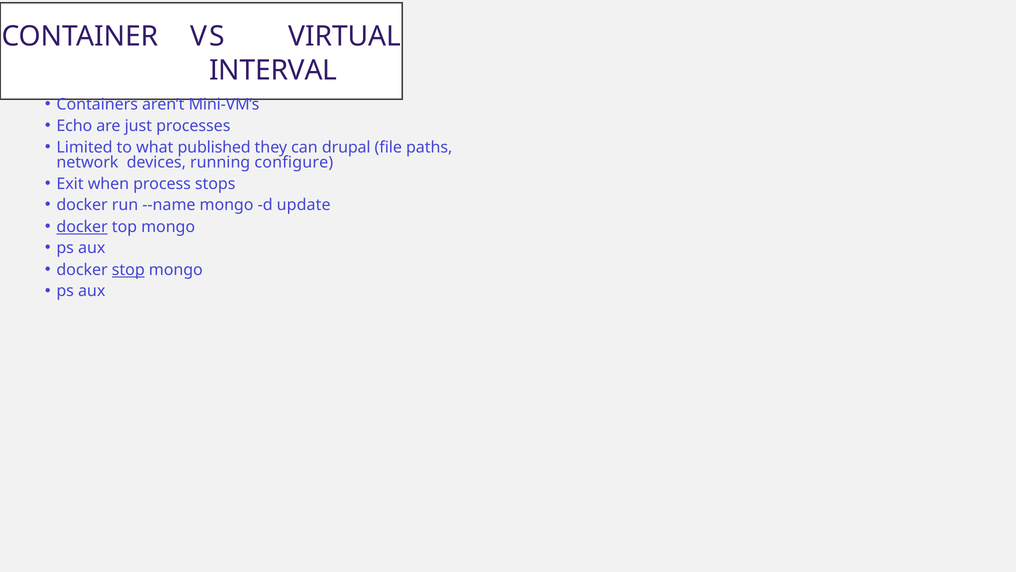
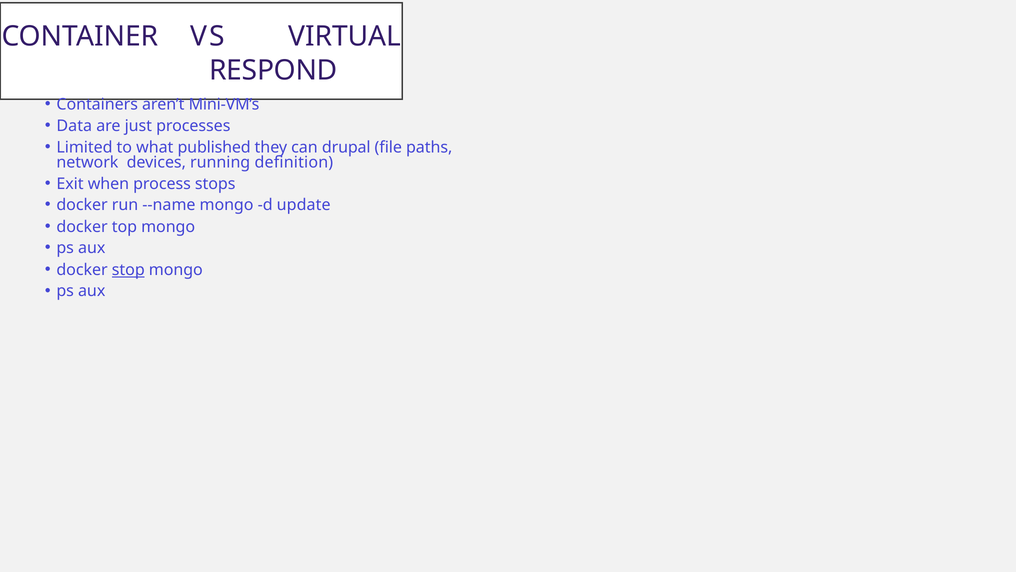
INTERVAL: INTERVAL -> RESPOND
Echo: Echo -> Data
configure: configure -> definition
docker at (82, 227) underline: present -> none
